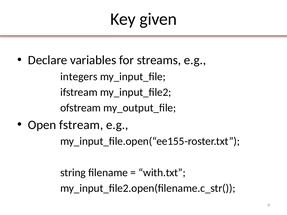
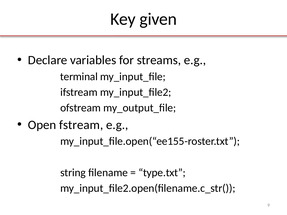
integers: integers -> terminal
with.txt: with.txt -> type.txt
